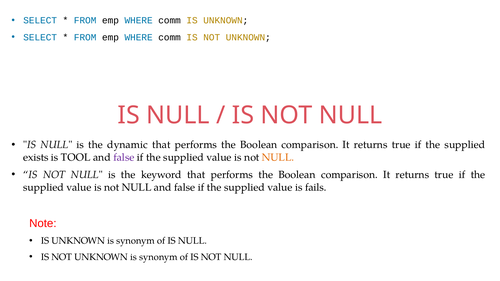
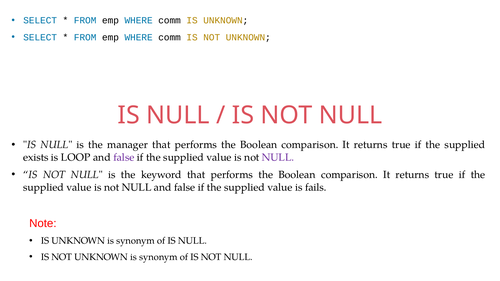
dynamic: dynamic -> manager
TOOL: TOOL -> LOOP
NULL at (278, 157) colour: orange -> purple
